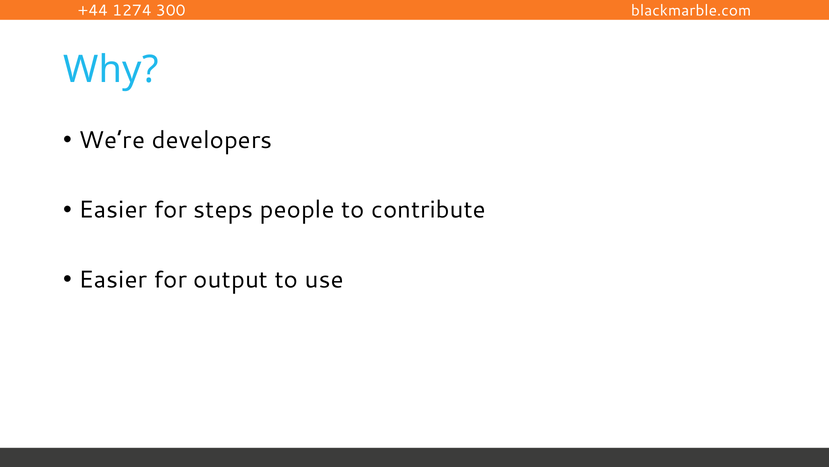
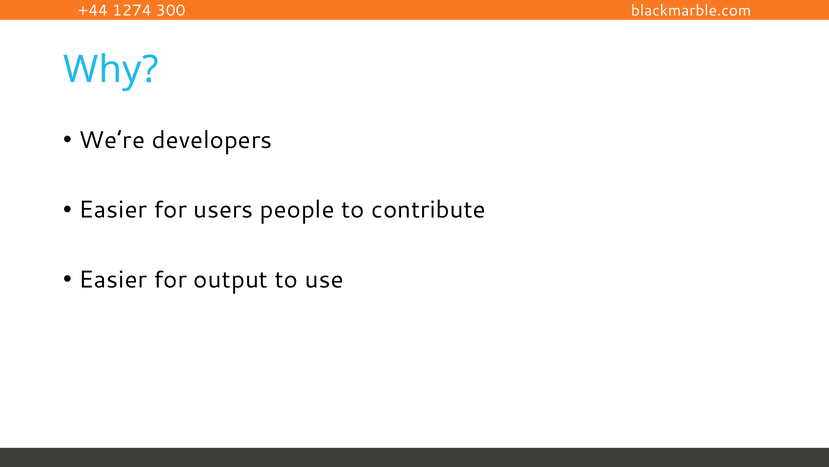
steps: steps -> users
